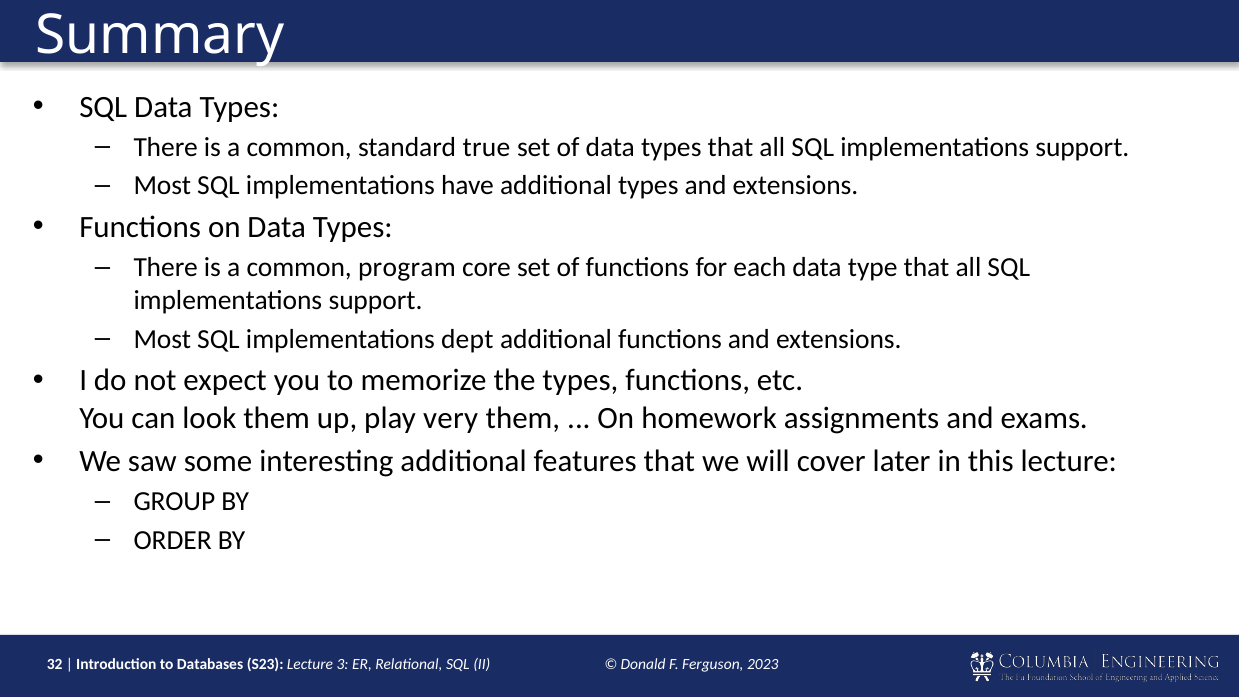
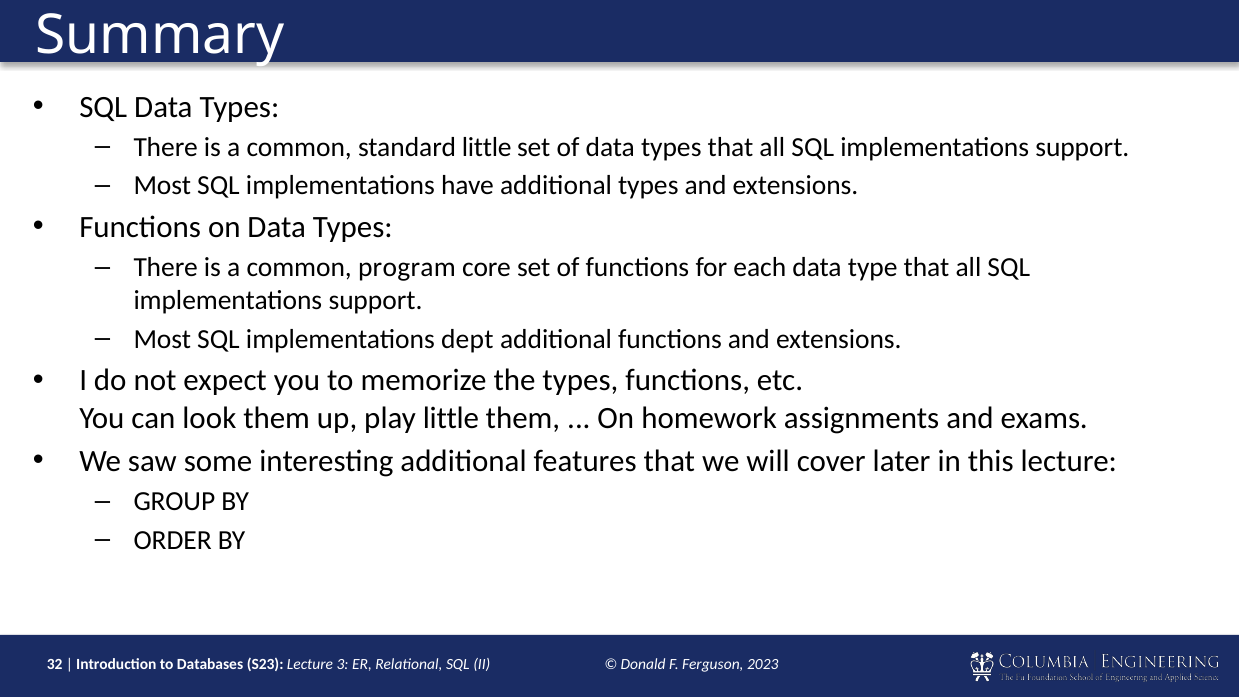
standard true: true -> little
play very: very -> little
